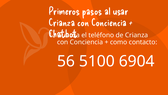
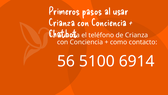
6904: 6904 -> 6914
